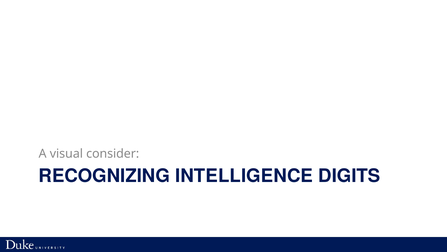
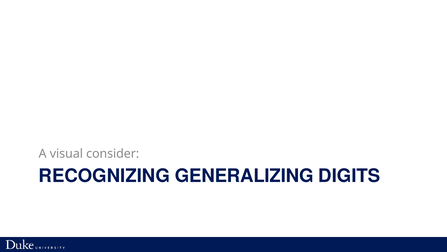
INTELLIGENCE: INTELLIGENCE -> GENERALIZING
